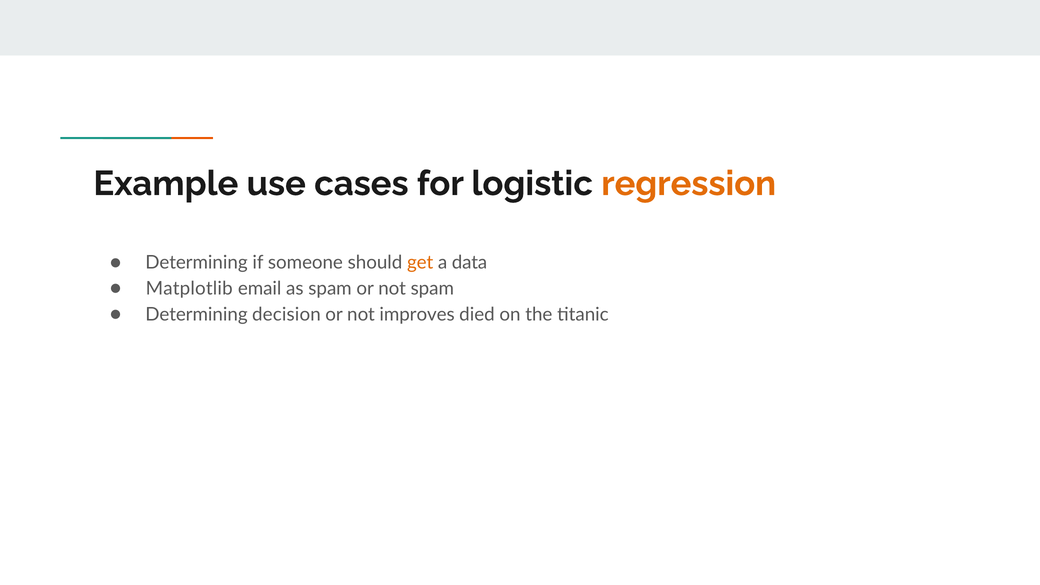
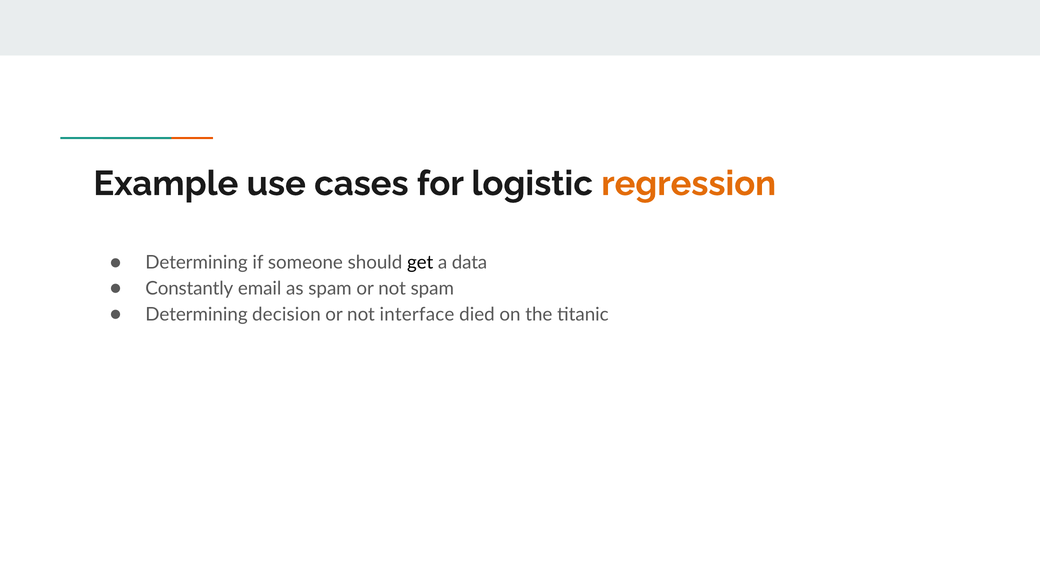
get colour: orange -> black
Matplotlib: Matplotlib -> Constantly
improves: improves -> interface
